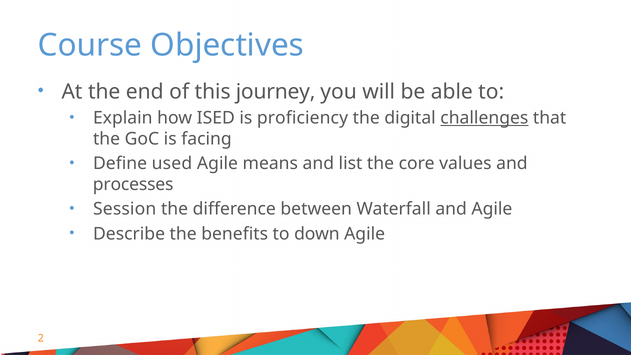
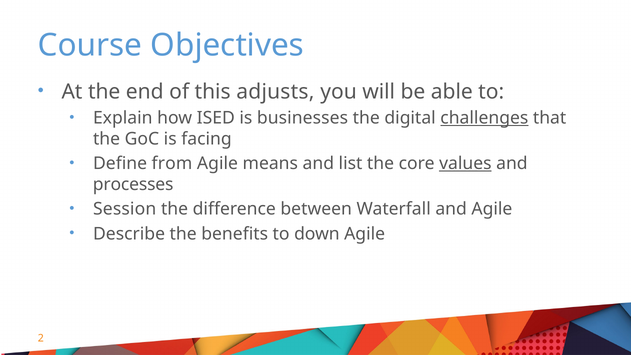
journey: journey -> adjusts
proficiency: proficiency -> businesses
used: used -> from
values underline: none -> present
